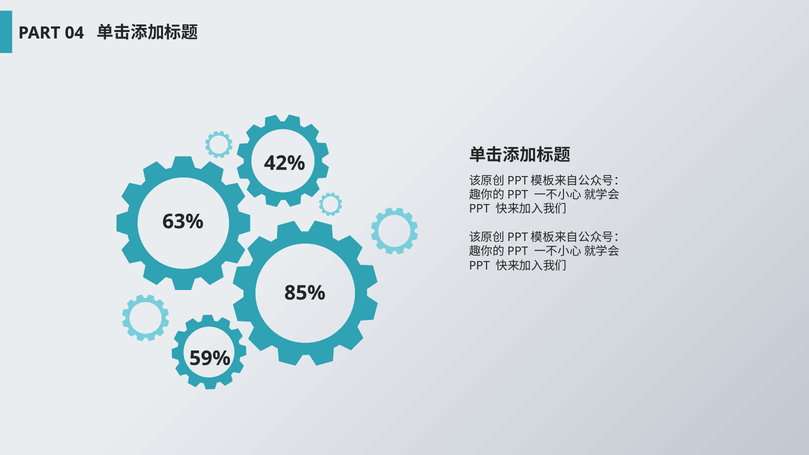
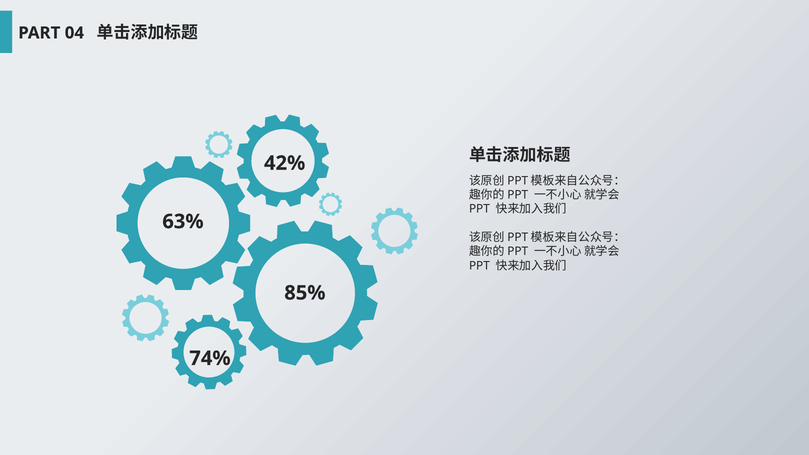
59%: 59% -> 74%
